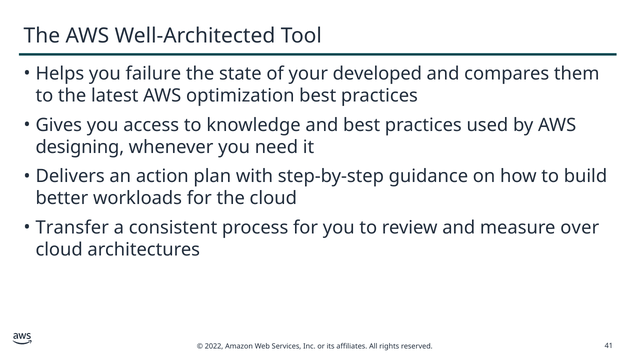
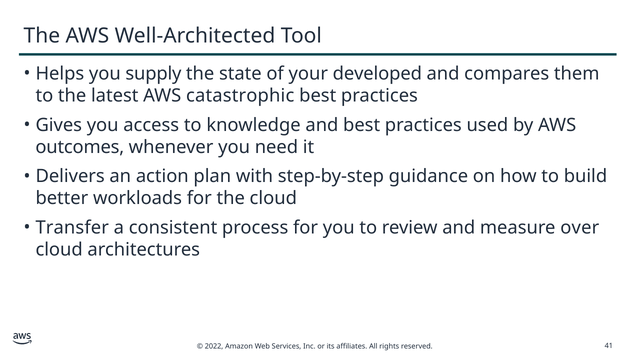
failure: failure -> supply
optimization: optimization -> catastrophic
designing: designing -> outcomes
